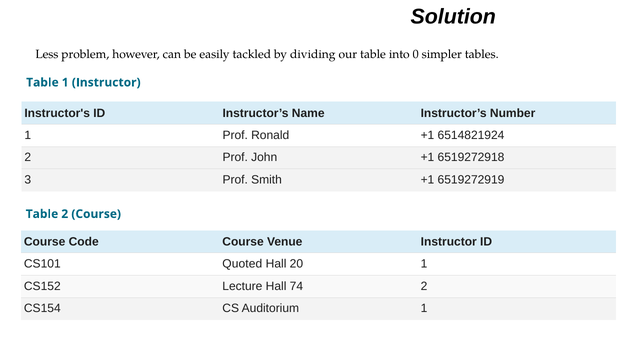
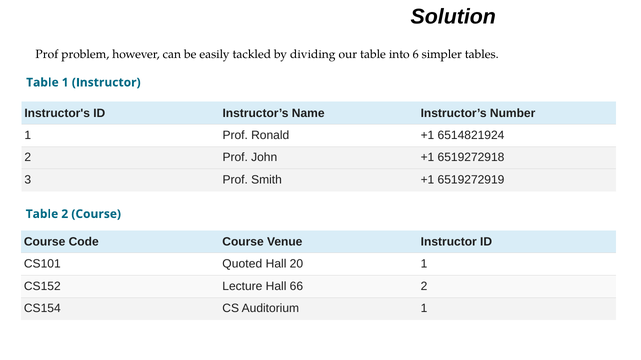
Less at (47, 54): Less -> Prof
0: 0 -> 6
74: 74 -> 66
